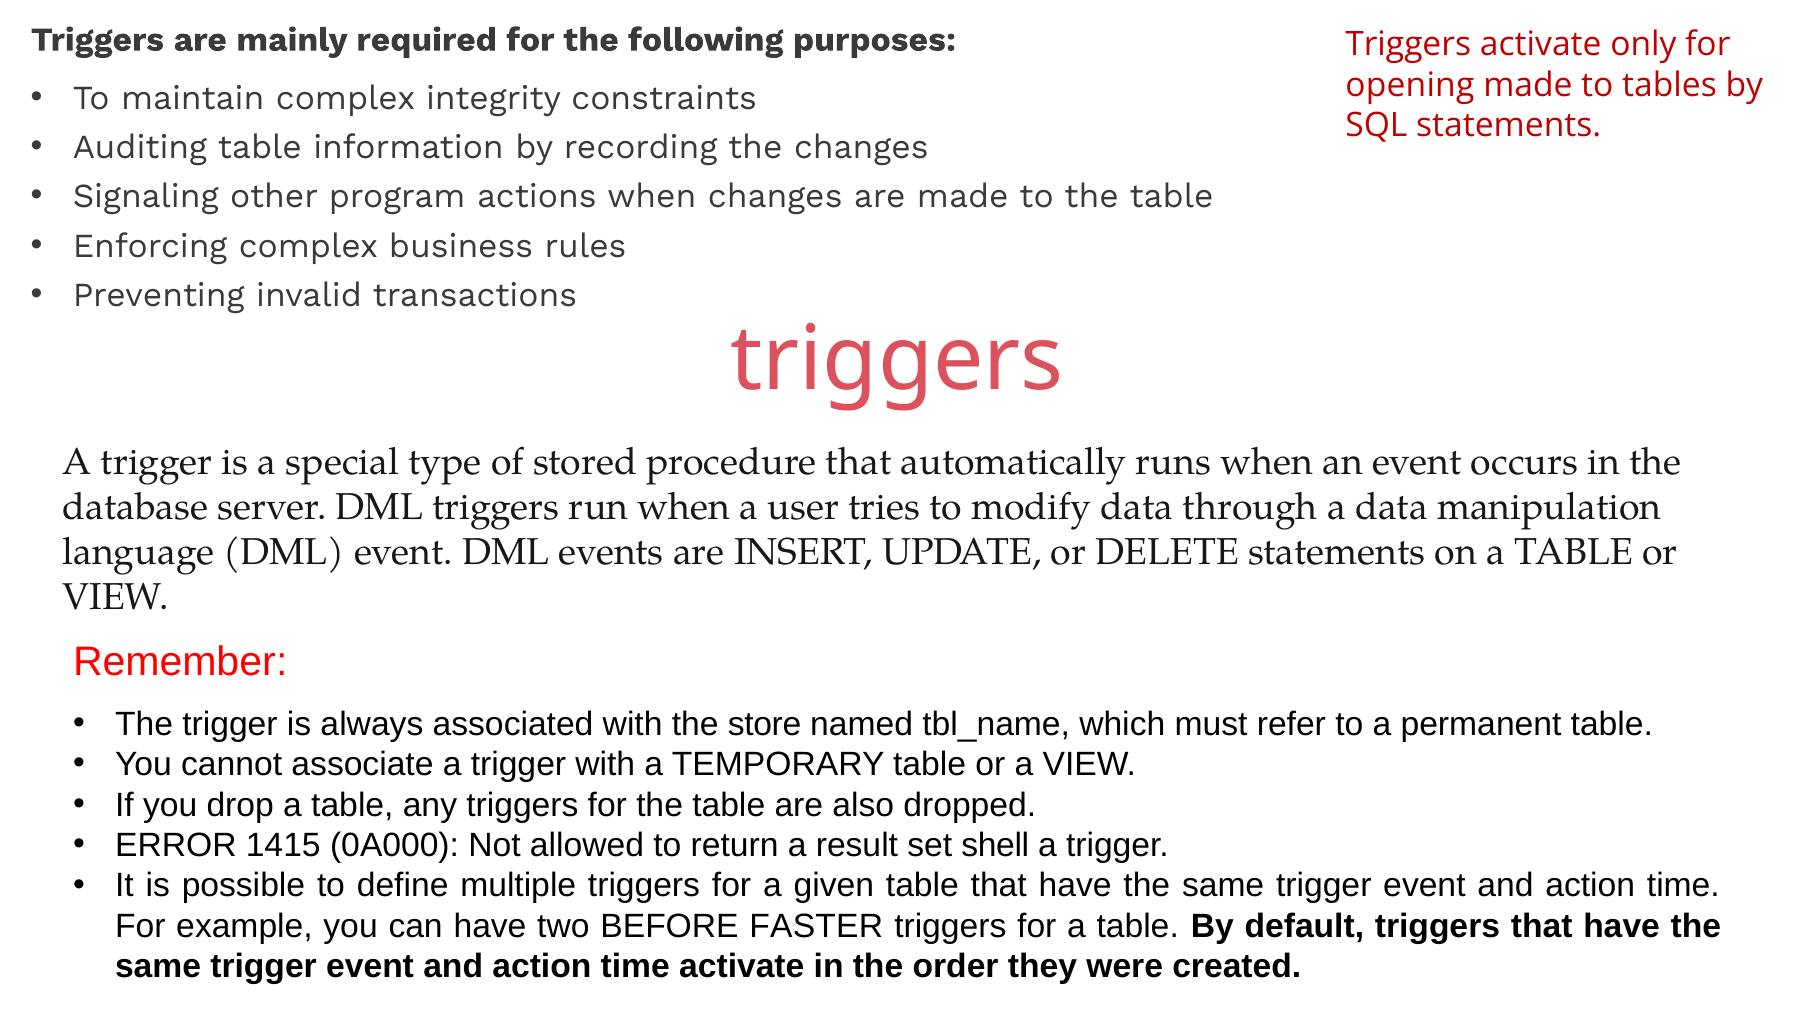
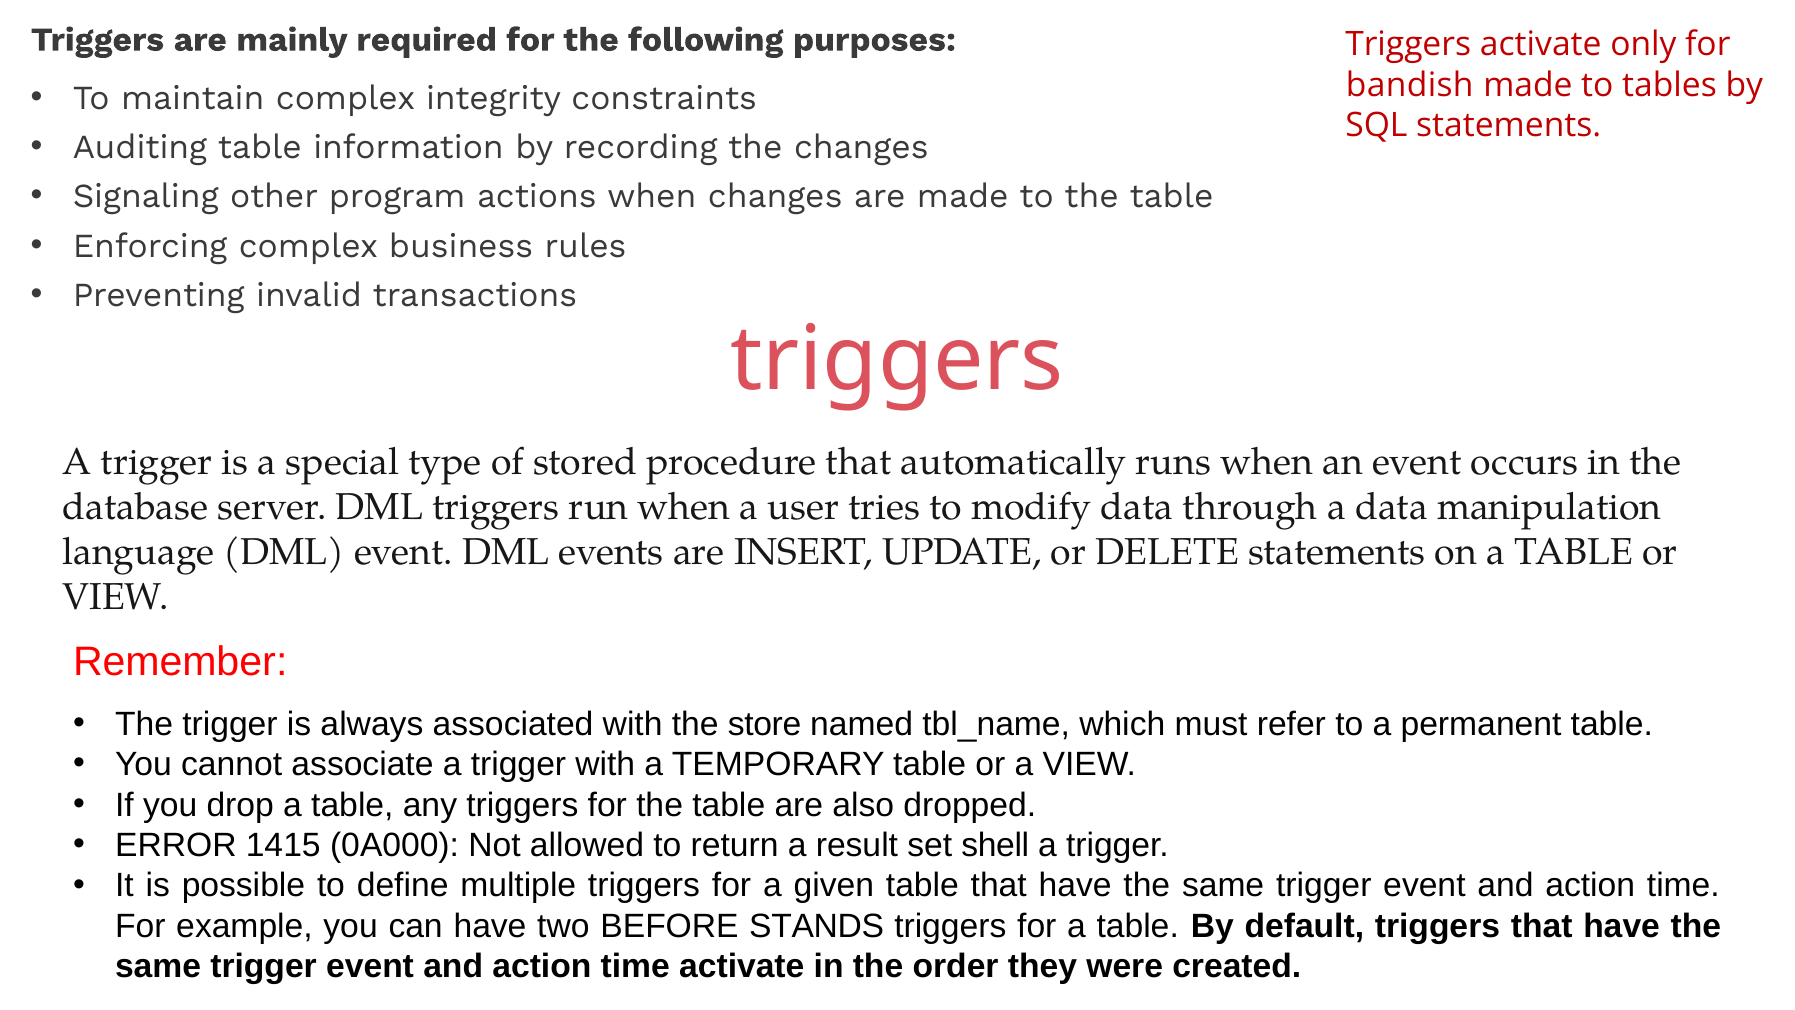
opening: opening -> bandish
FASTER: FASTER -> STANDS
